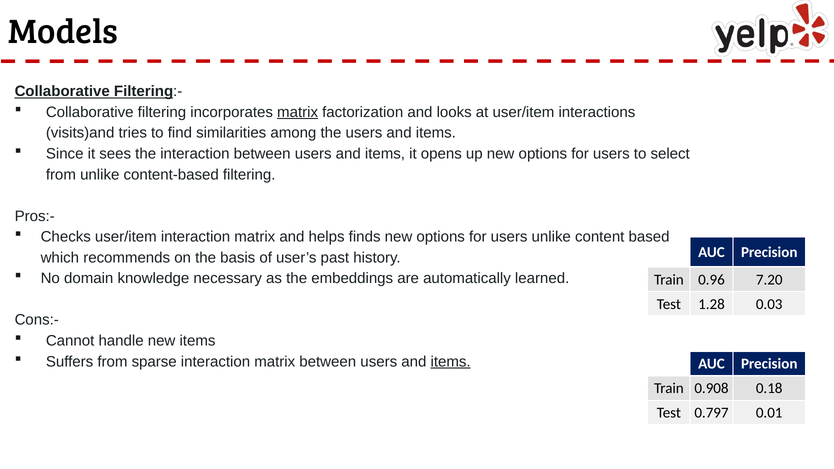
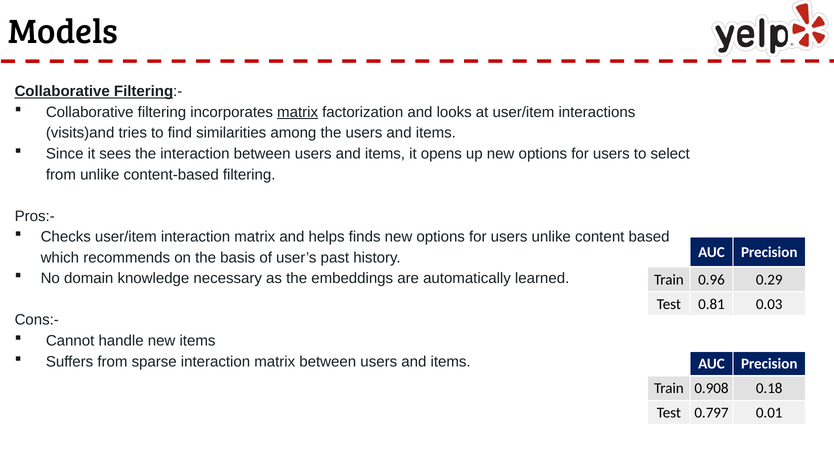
7.20: 7.20 -> 0.29
1.28: 1.28 -> 0.81
items at (451, 362) underline: present -> none
